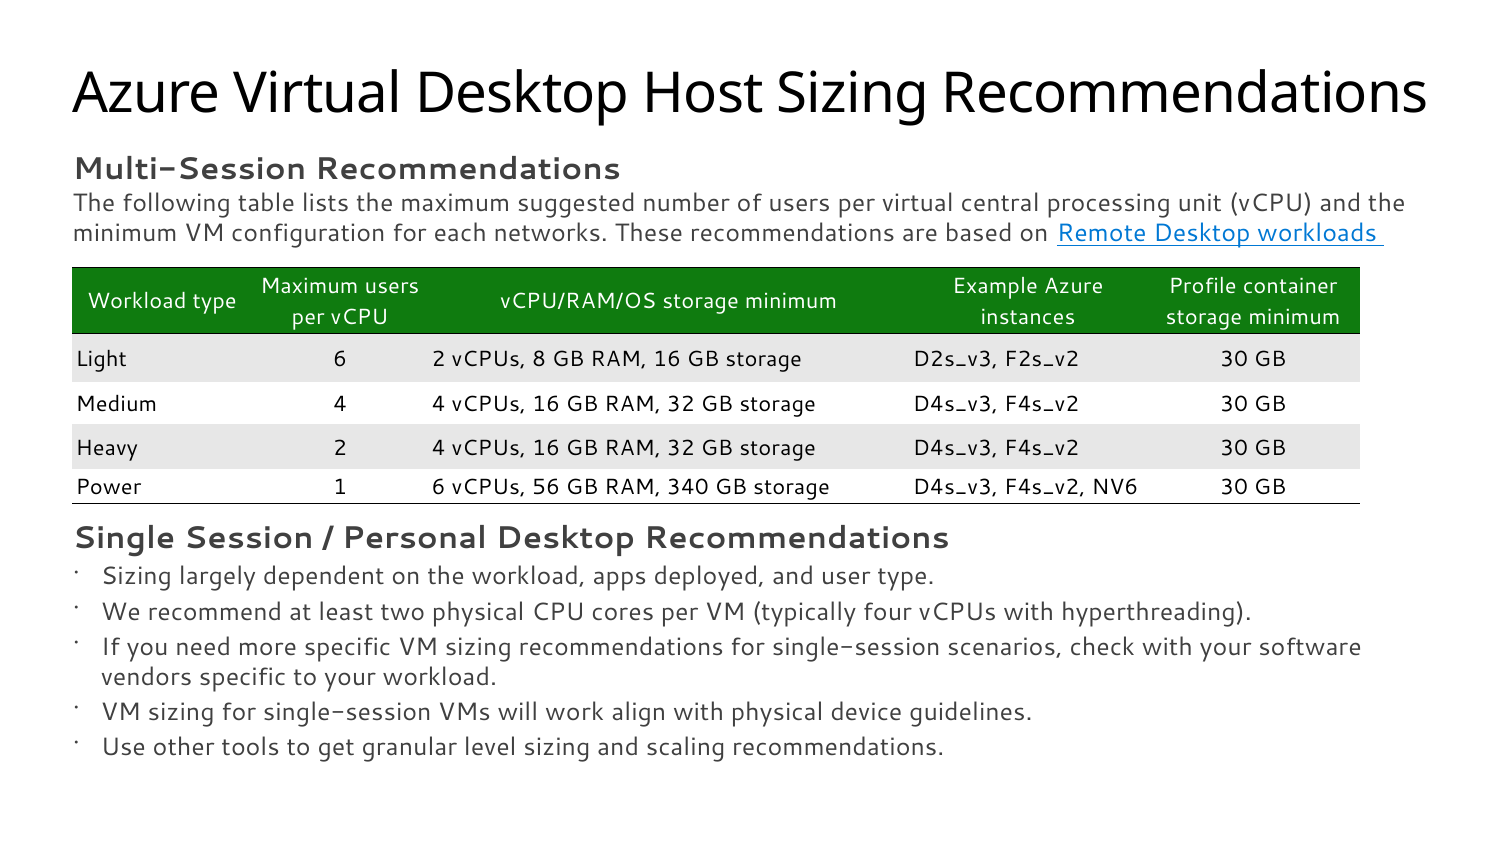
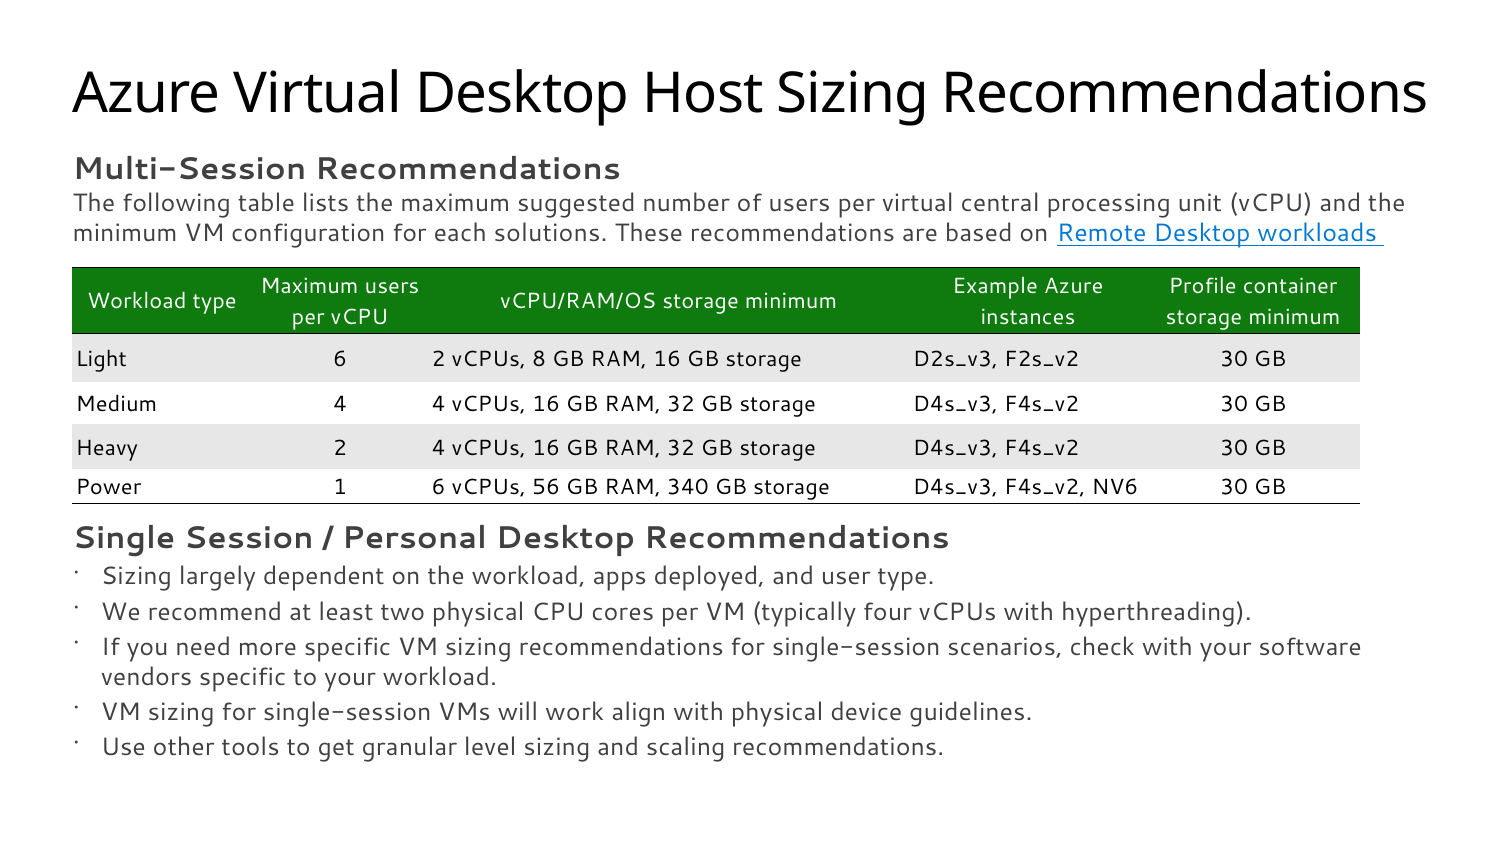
networks: networks -> solutions
